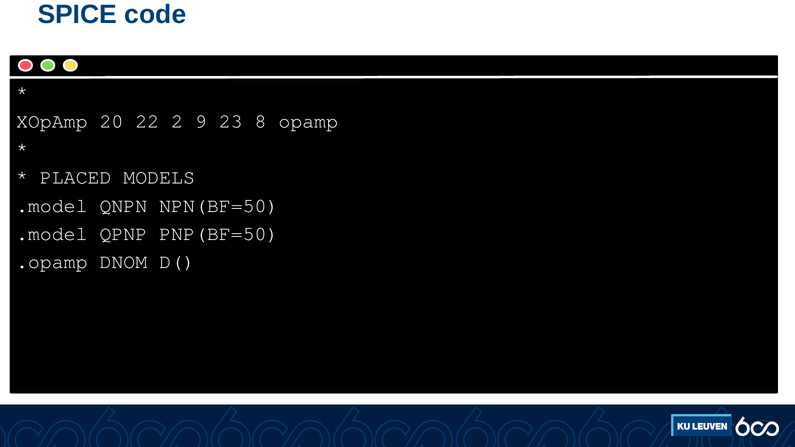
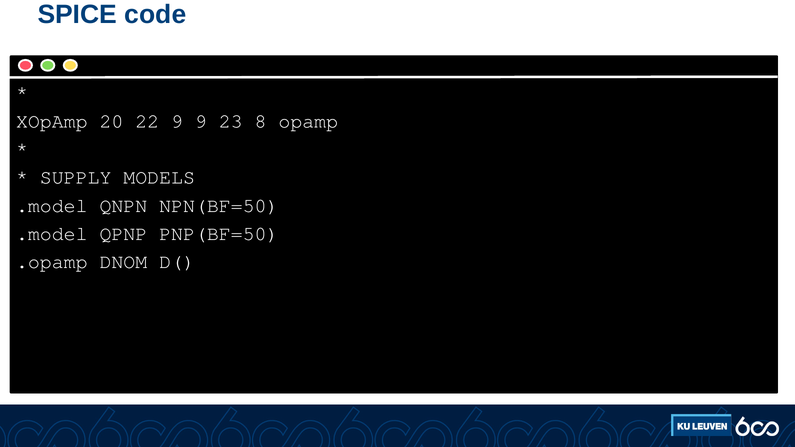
22 2: 2 -> 9
PLACED: PLACED -> SUPPLY
